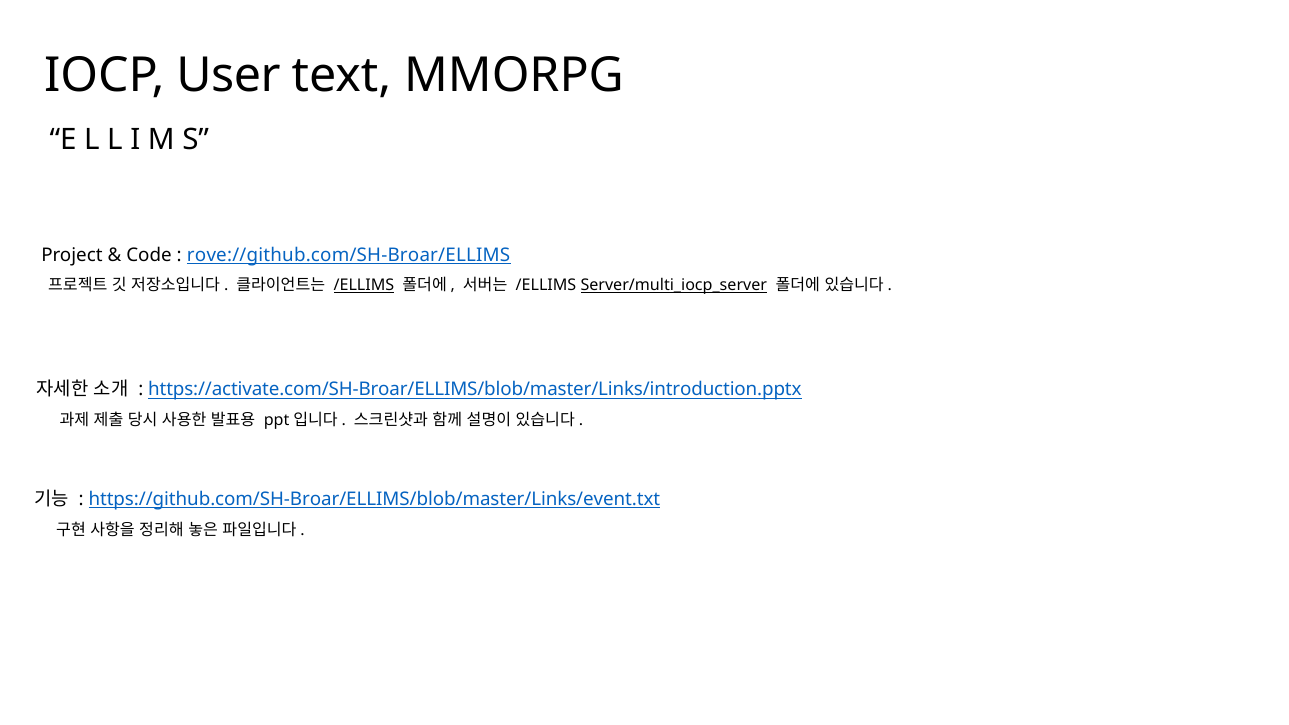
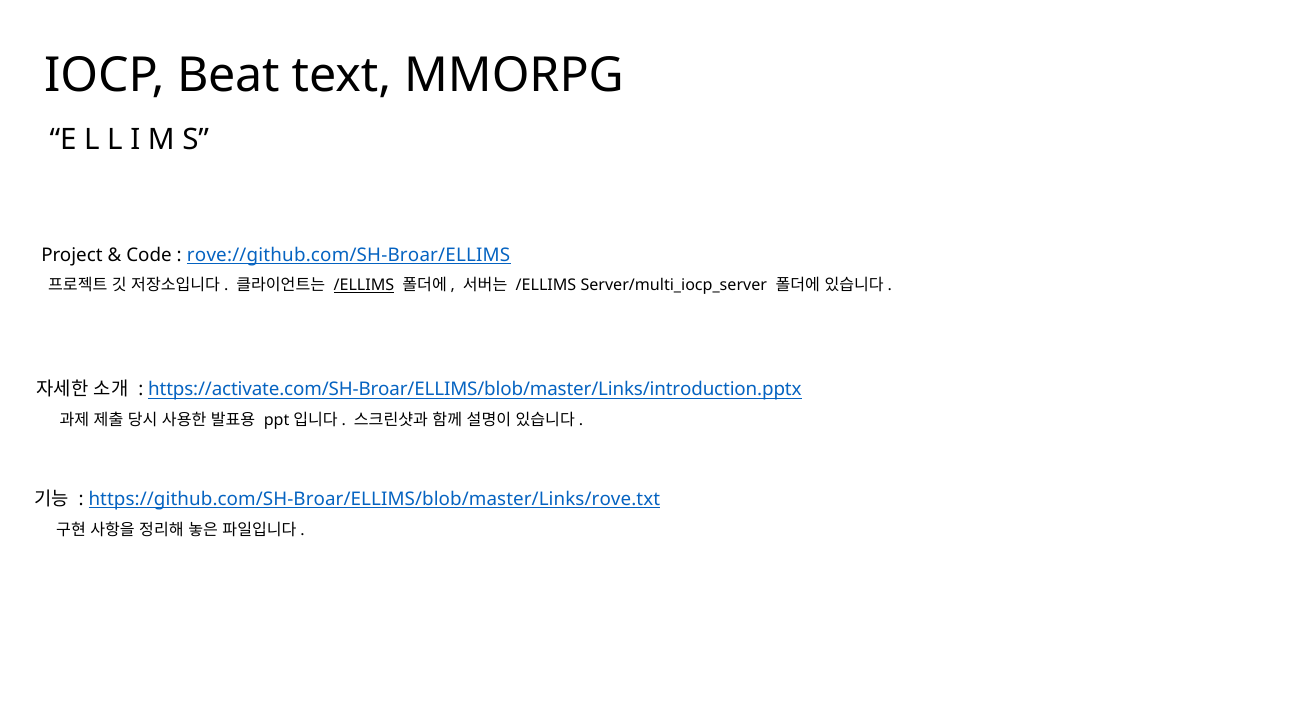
User: User -> Beat
Server/multi_iocp_server underline: present -> none
https://github.com/SH-Broar/ELLIMS/blob/master/Links/event.txt: https://github.com/SH-Broar/ELLIMS/blob/master/Links/event.txt -> https://github.com/SH-Broar/ELLIMS/blob/master/Links/rove.txt
